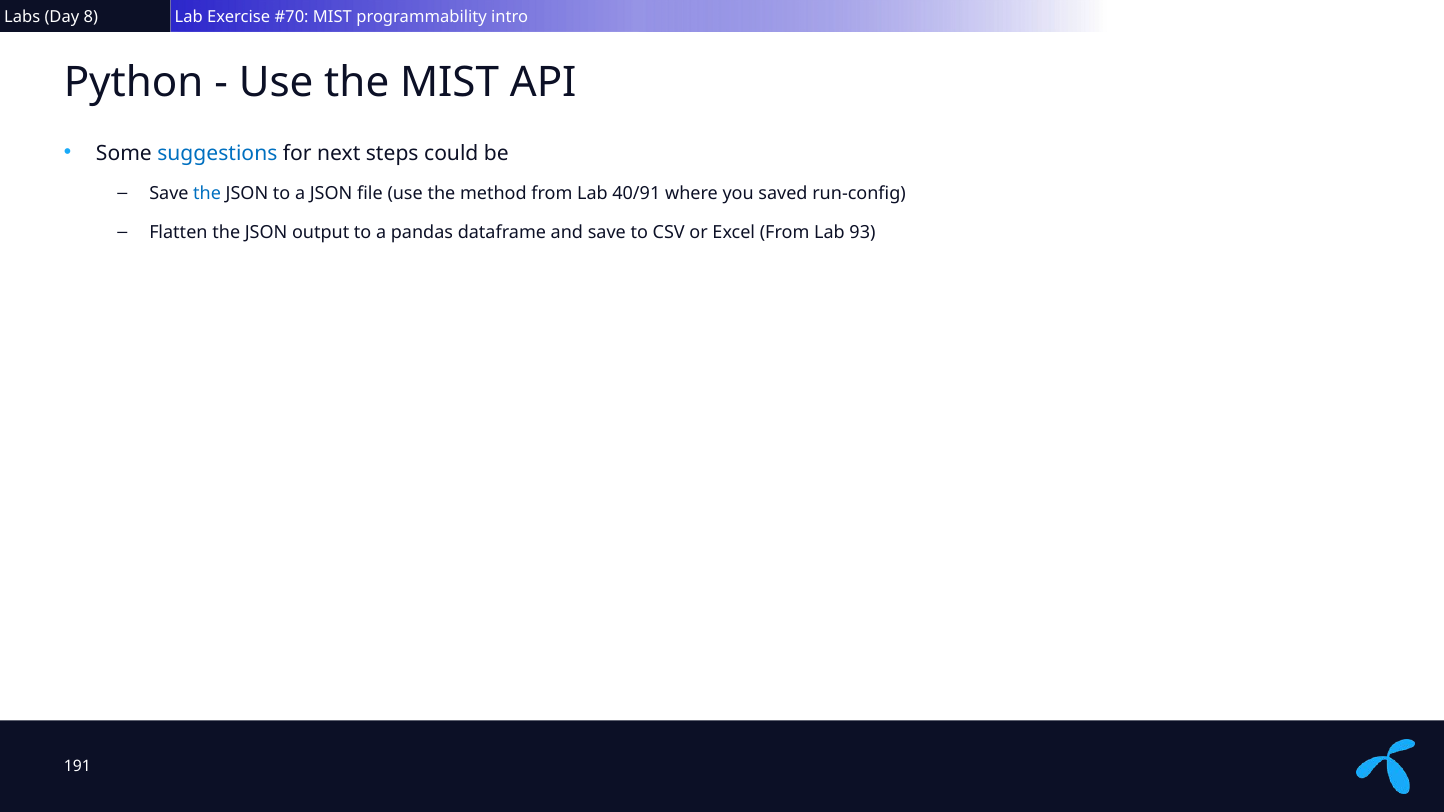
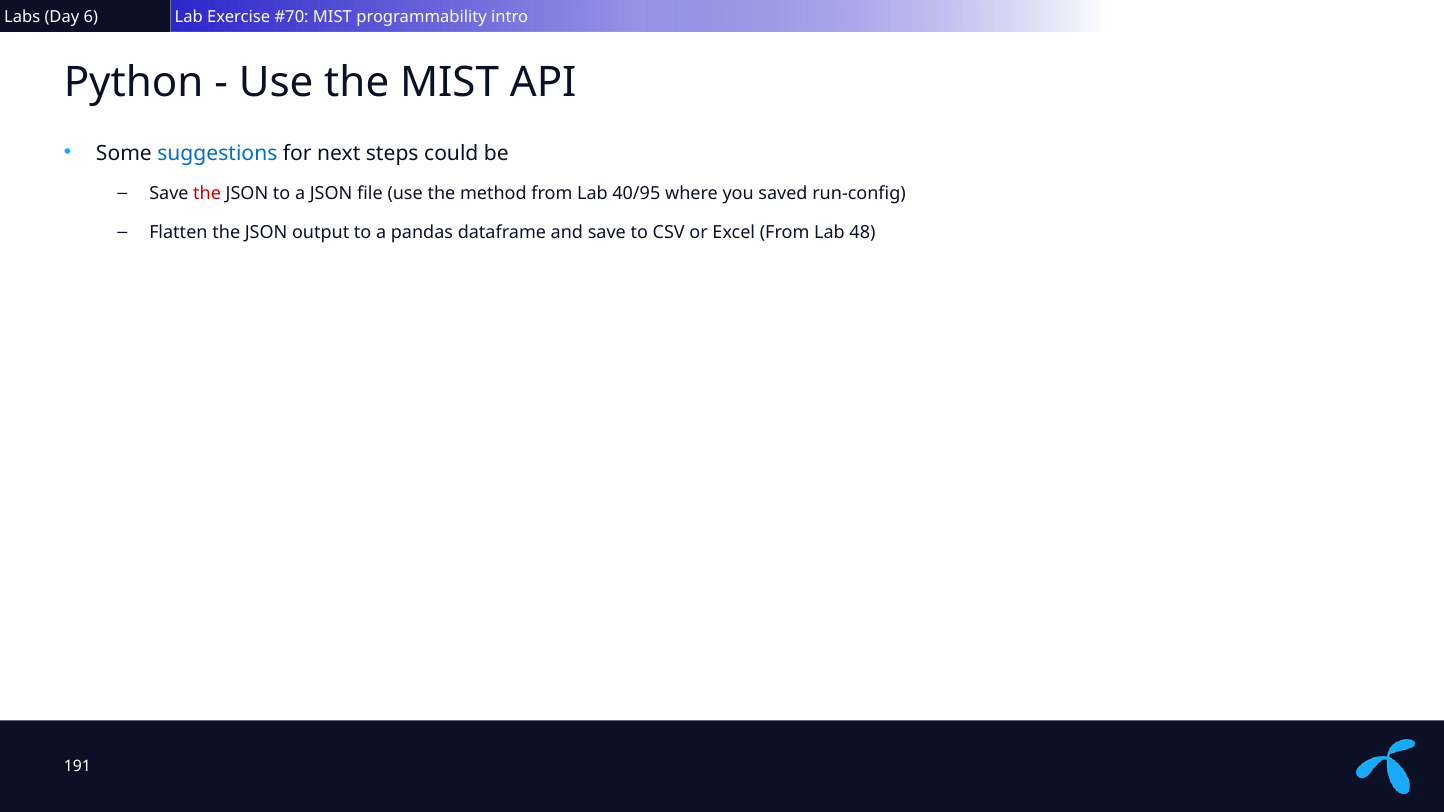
8: 8 -> 6
the at (207, 194) colour: blue -> red
40/91: 40/91 -> 40/95
93: 93 -> 48
